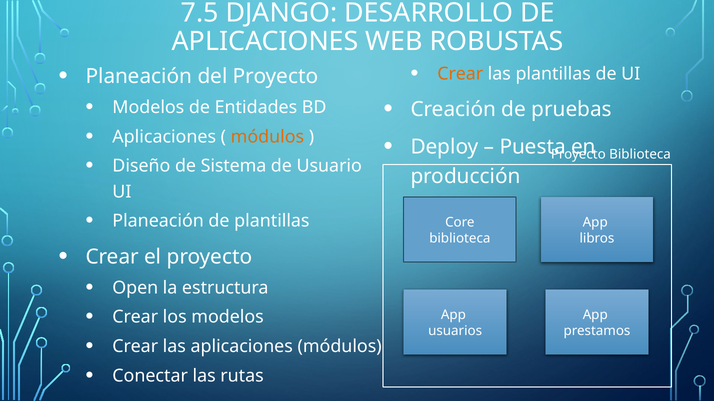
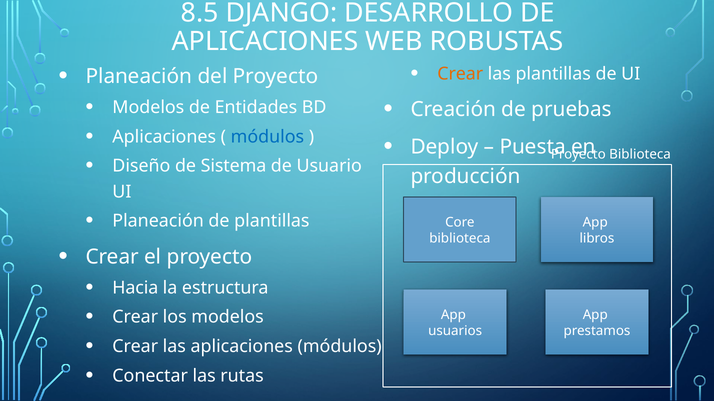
7.5: 7.5 -> 8.5
módulos at (267, 137) colour: orange -> blue
Open: Open -> Hacia
